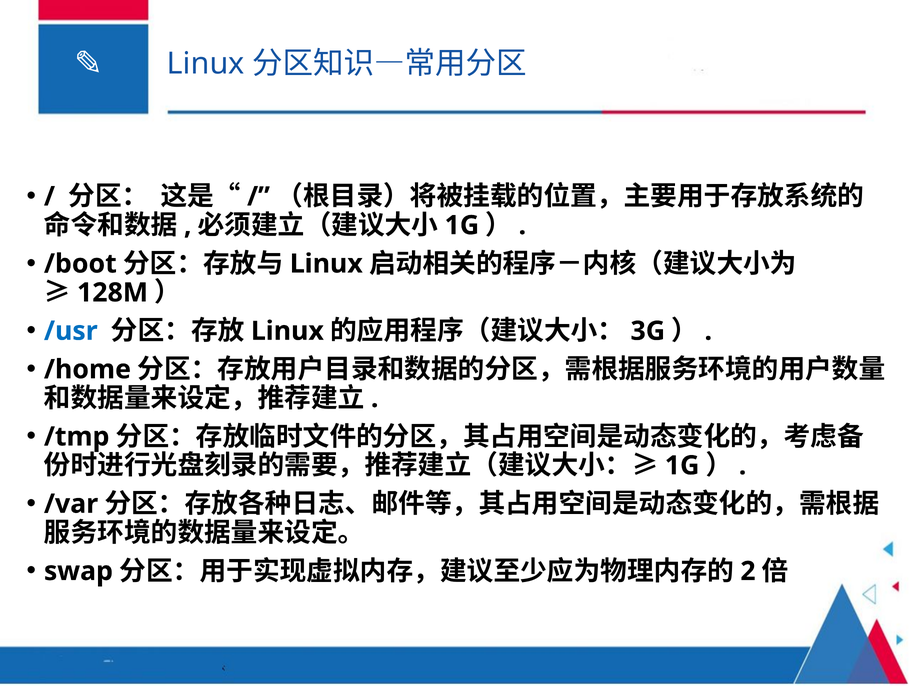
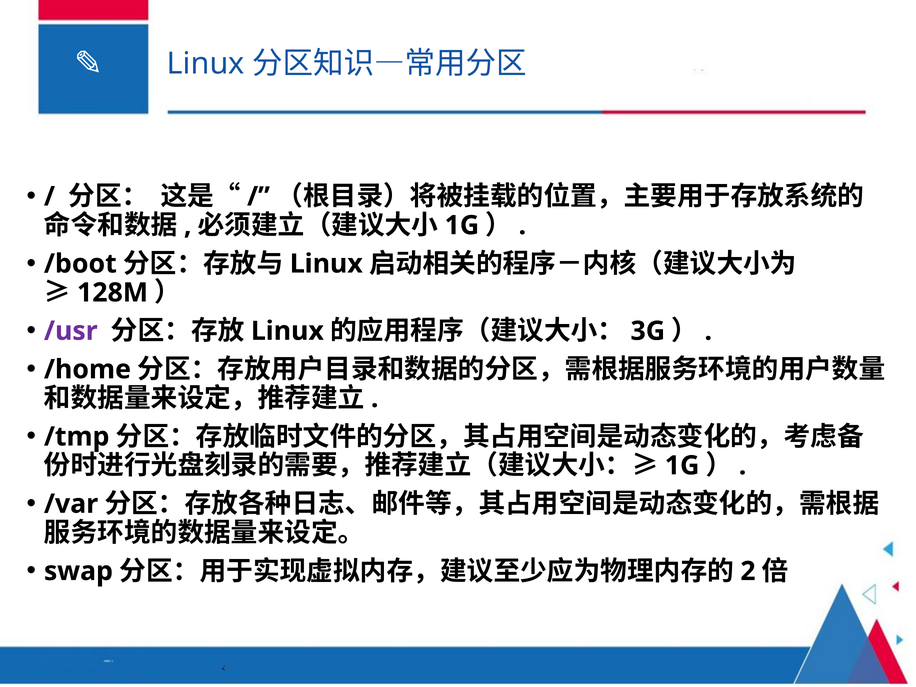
/usr colour: blue -> purple
